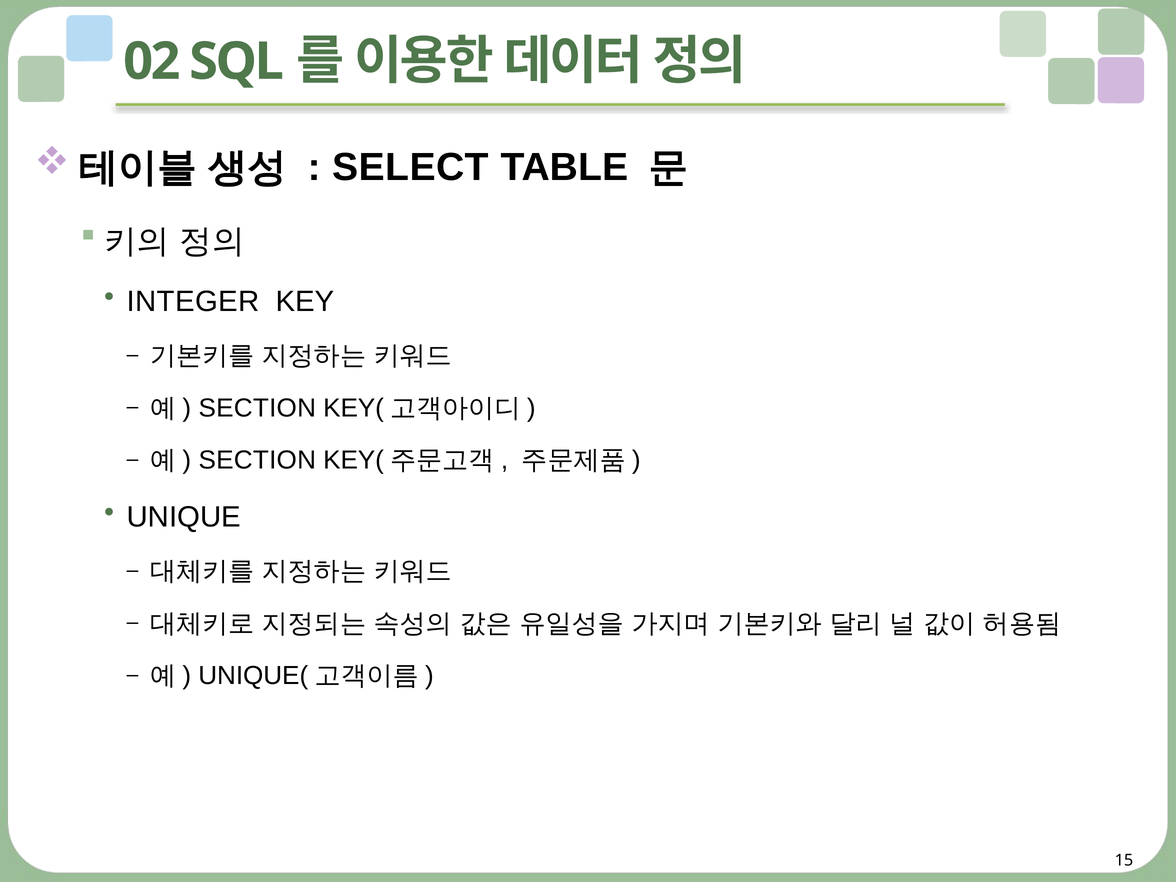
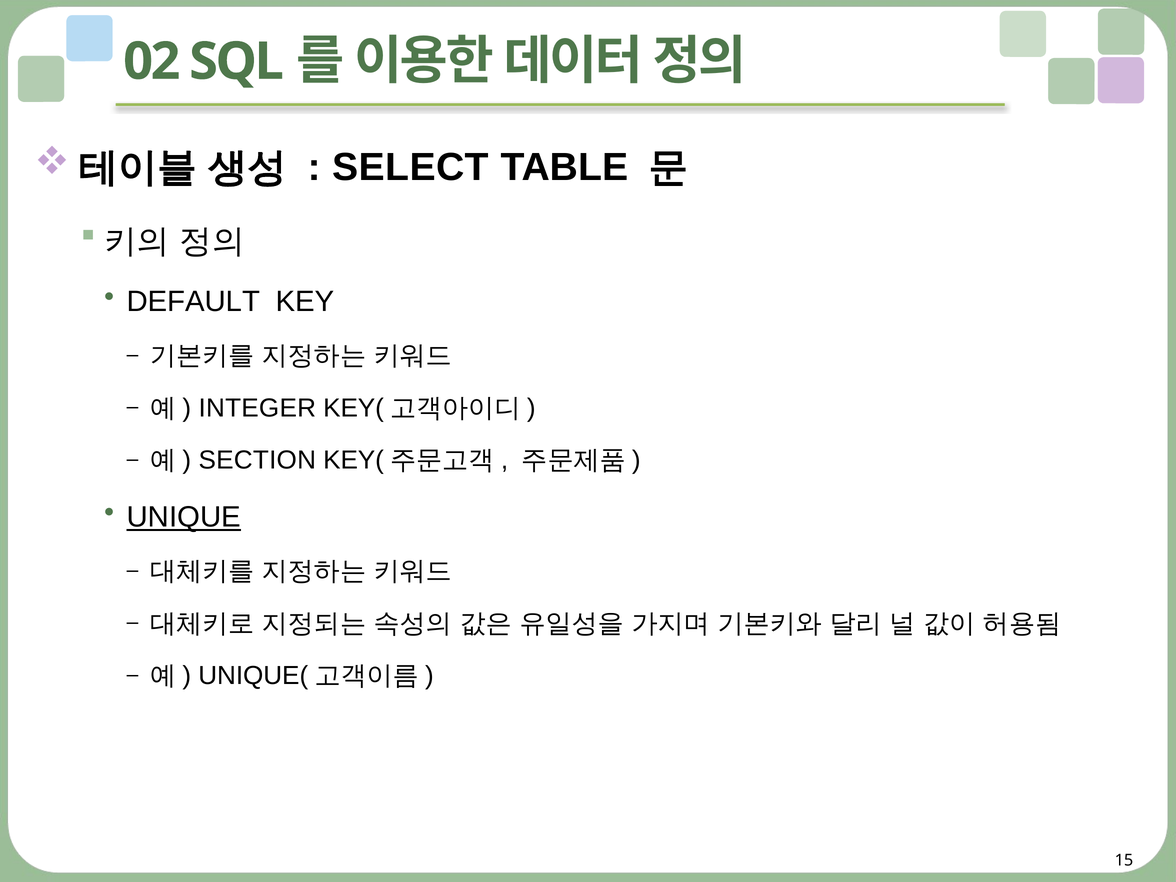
INTEGER: INTEGER -> DEFAULT
SECTION at (257, 408): SECTION -> INTEGER
UNIQUE underline: none -> present
